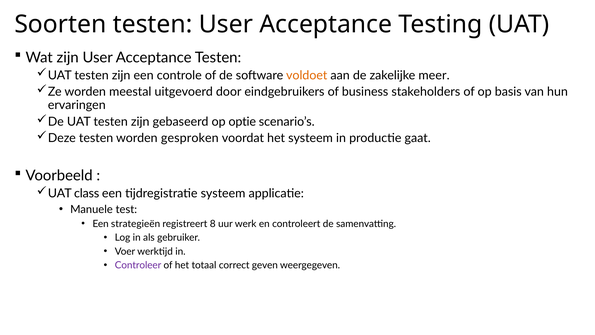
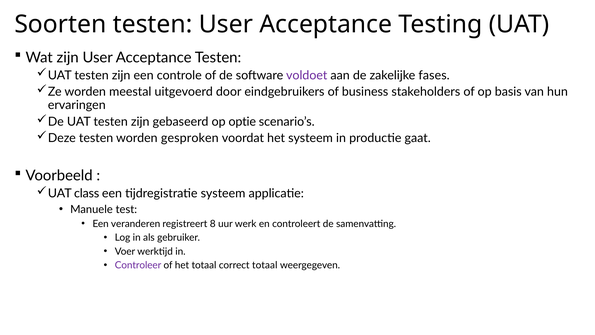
voldoet colour: orange -> purple
meer: meer -> fases
strategieën: strategieën -> veranderen
correct geven: geven -> totaal
